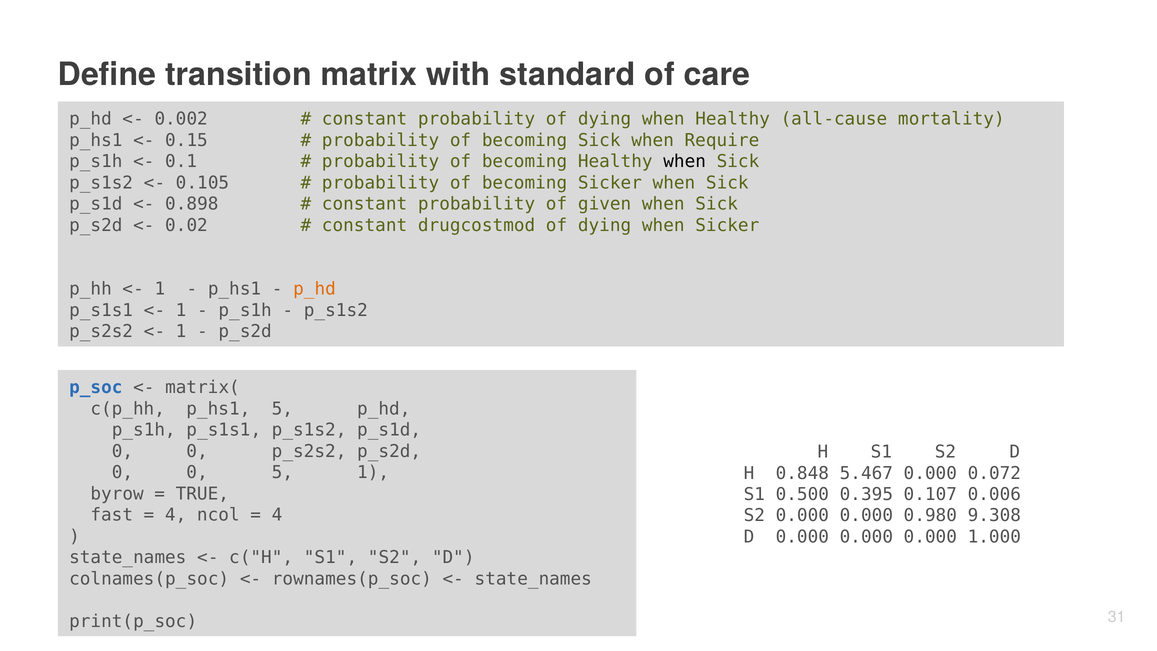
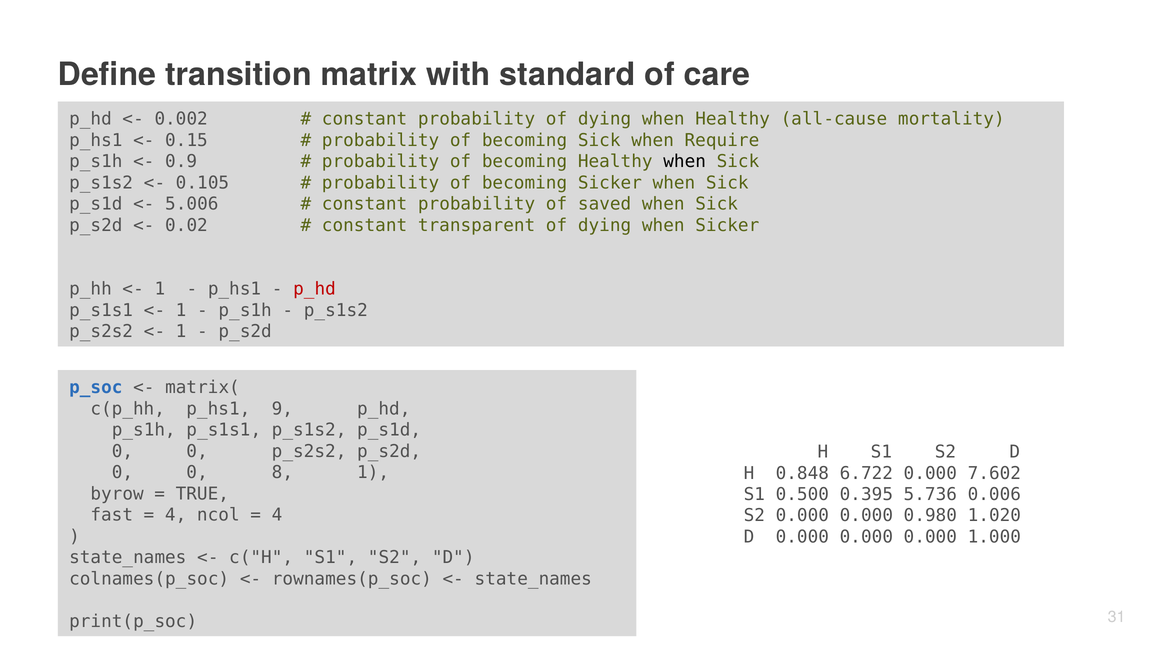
0.1: 0.1 -> 0.9
0.898: 0.898 -> 5.006
given: given -> saved
drugcostmod: drugcostmod -> transparent
p_hd at (315, 289) colour: orange -> red
p_hs1 5: 5 -> 9
0 5: 5 -> 8
5.467: 5.467 -> 6.722
0.072: 0.072 -> 7.602
0.107: 0.107 -> 5.736
9.308: 9.308 -> 1.020
